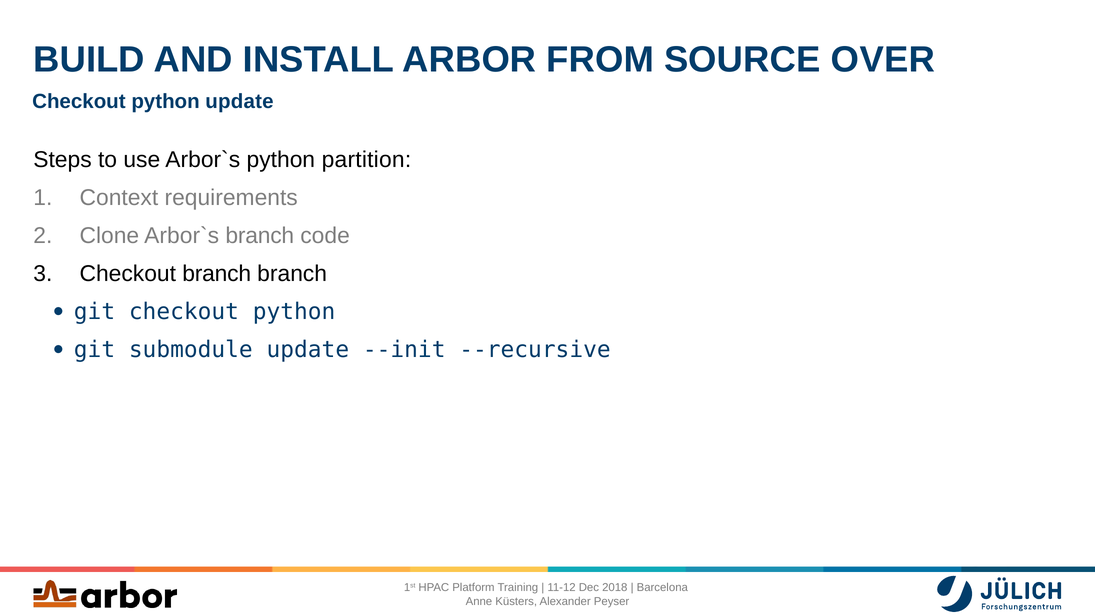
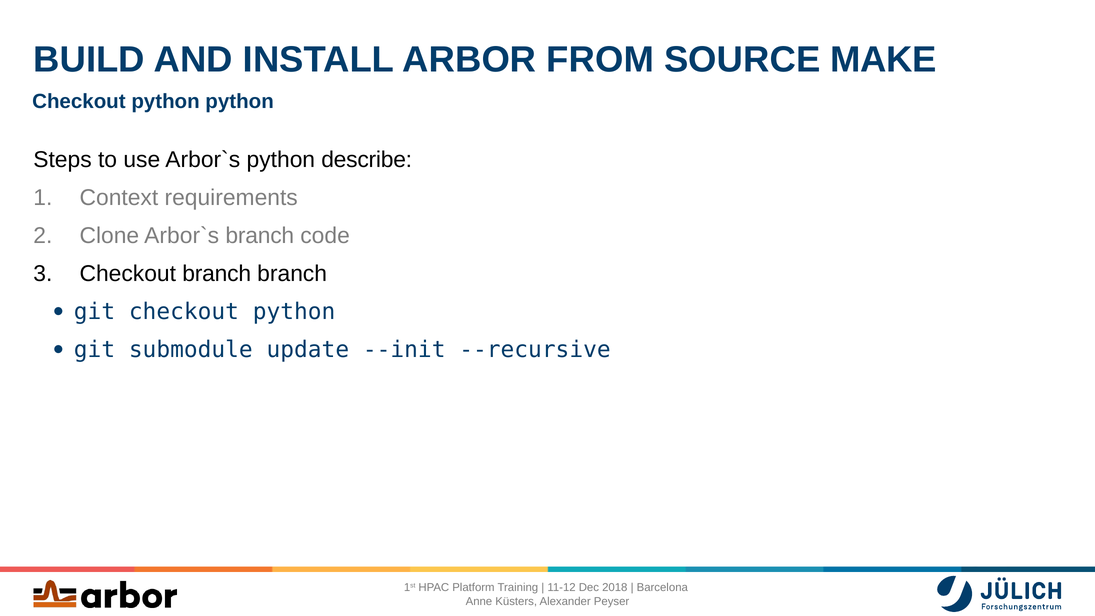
OVER: OVER -> MAKE
python update: update -> python
partition: partition -> describe
